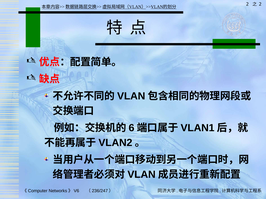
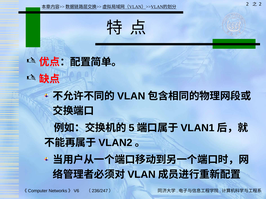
6: 6 -> 5
